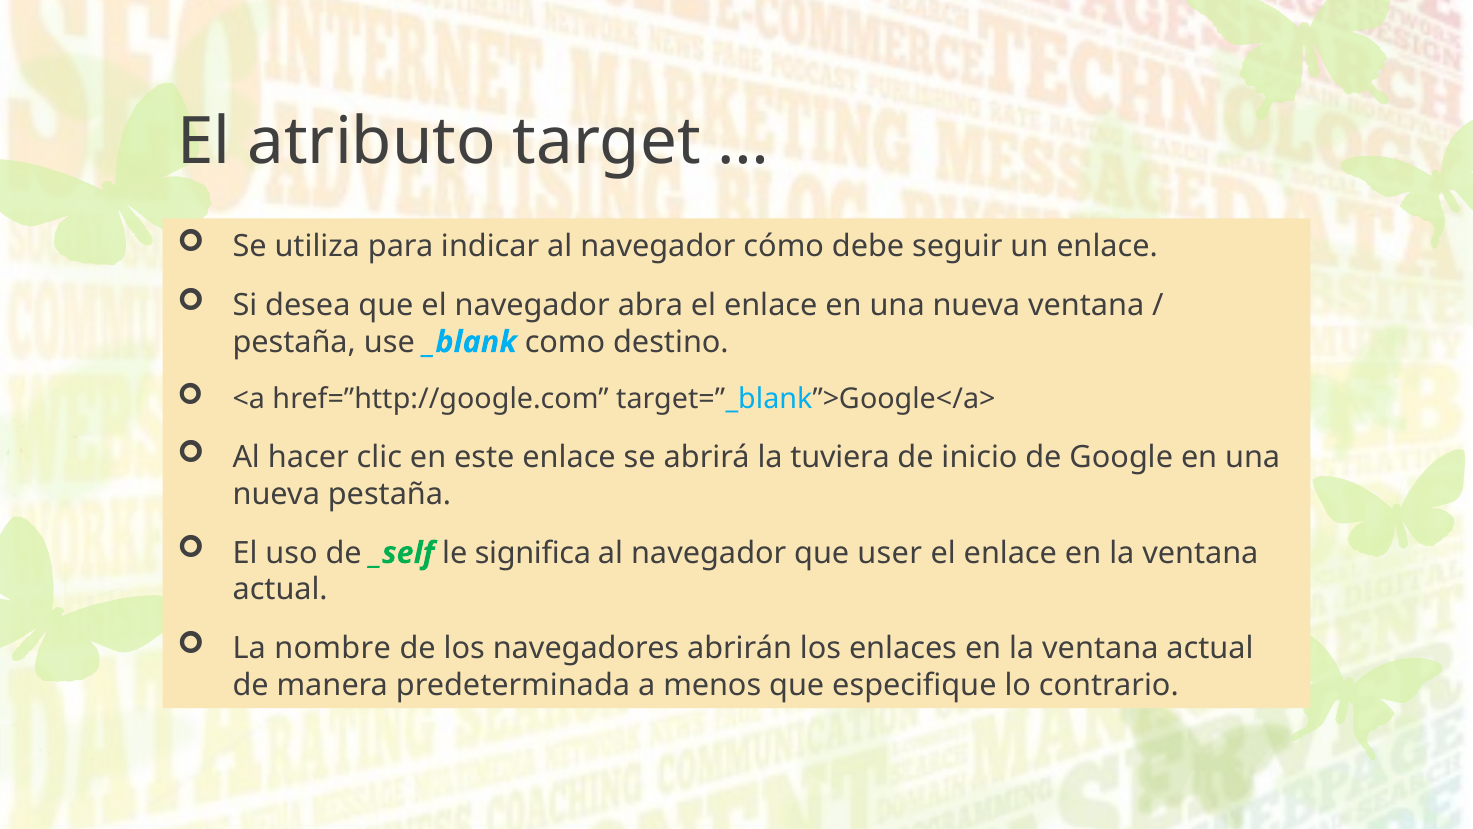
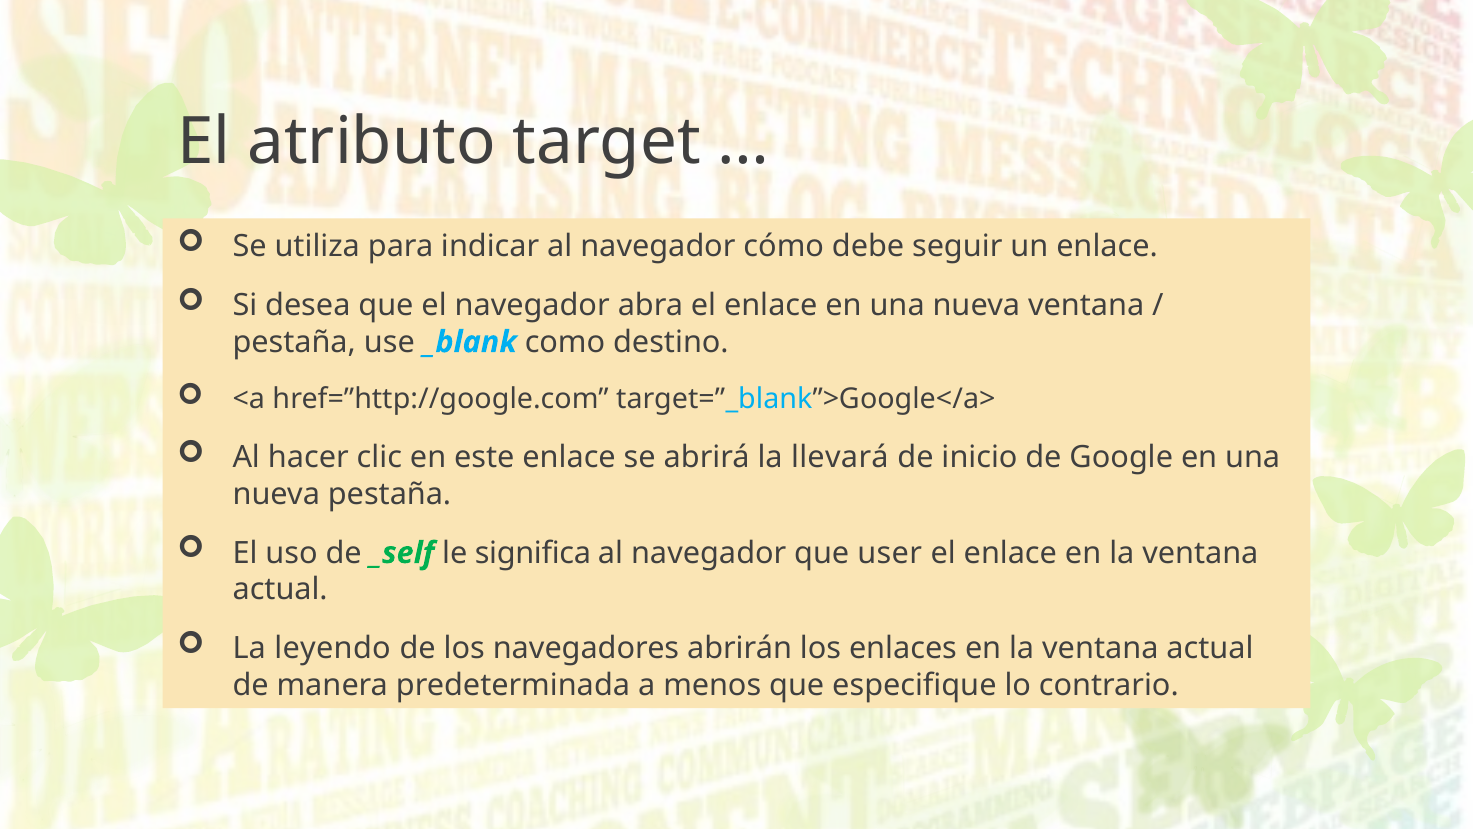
tuviera: tuviera -> llevará
nombre: nombre -> leyendo
